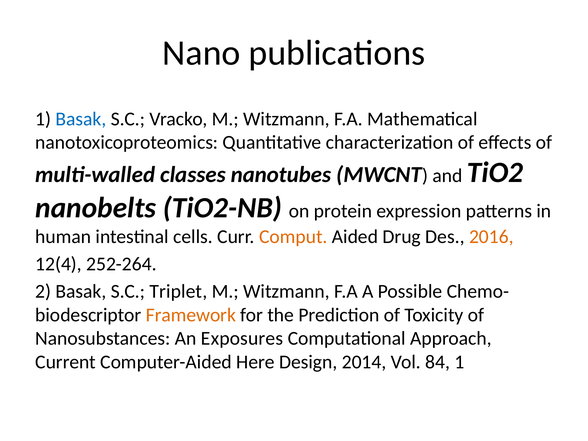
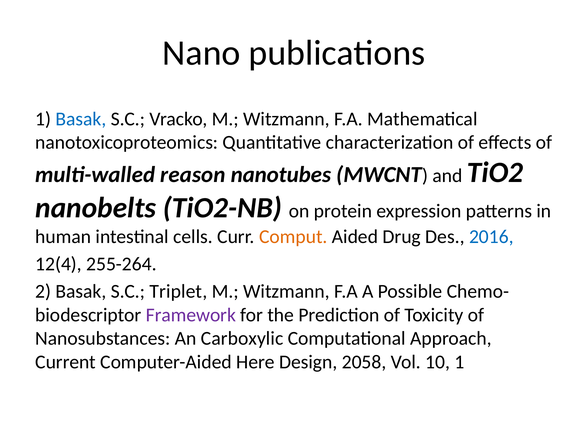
classes: classes -> reason
2016 colour: orange -> blue
252-264: 252-264 -> 255-264
Framework colour: orange -> purple
Exposures: Exposures -> Carboxylic
2014: 2014 -> 2058
84: 84 -> 10
